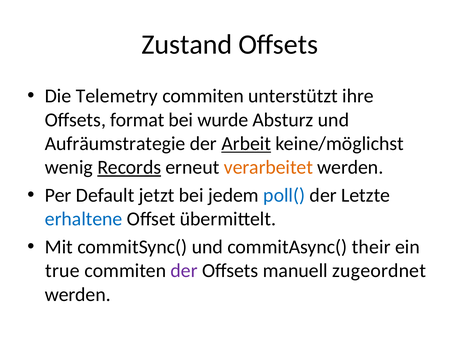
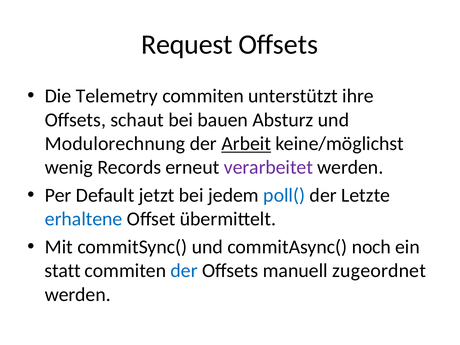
Zustand: Zustand -> Request
format: format -> schaut
wurde: wurde -> bauen
Aufräumstrategie: Aufräumstrategie -> Modulorechnung
Records underline: present -> none
verarbeitet colour: orange -> purple
their: their -> noch
true: true -> statt
der at (184, 271) colour: purple -> blue
